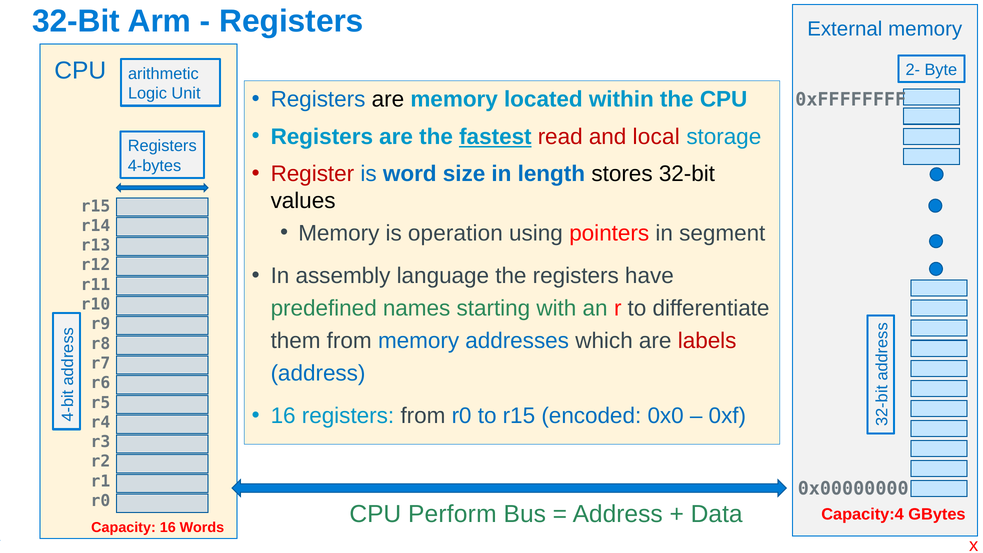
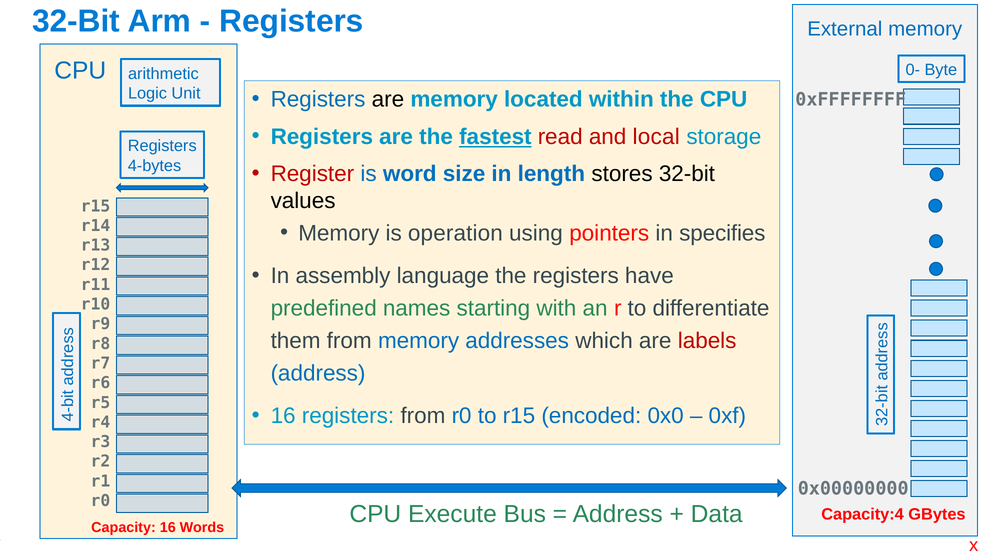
2-: 2- -> 0-
segment: segment -> specifies
Perform: Perform -> Execute
